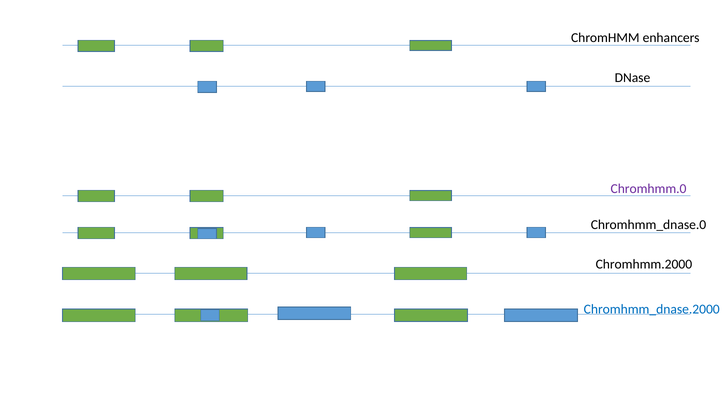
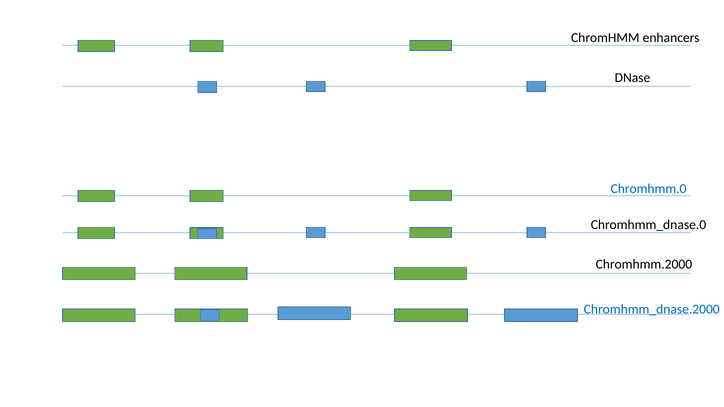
Chromhmm.0 colour: purple -> blue
